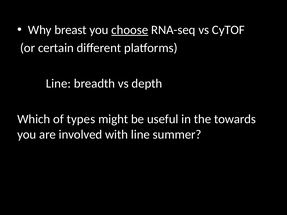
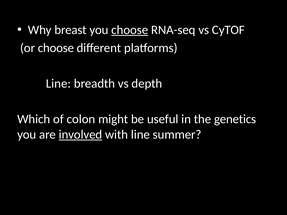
or certain: certain -> choose
types: types -> colon
towards: towards -> genetics
involved underline: none -> present
